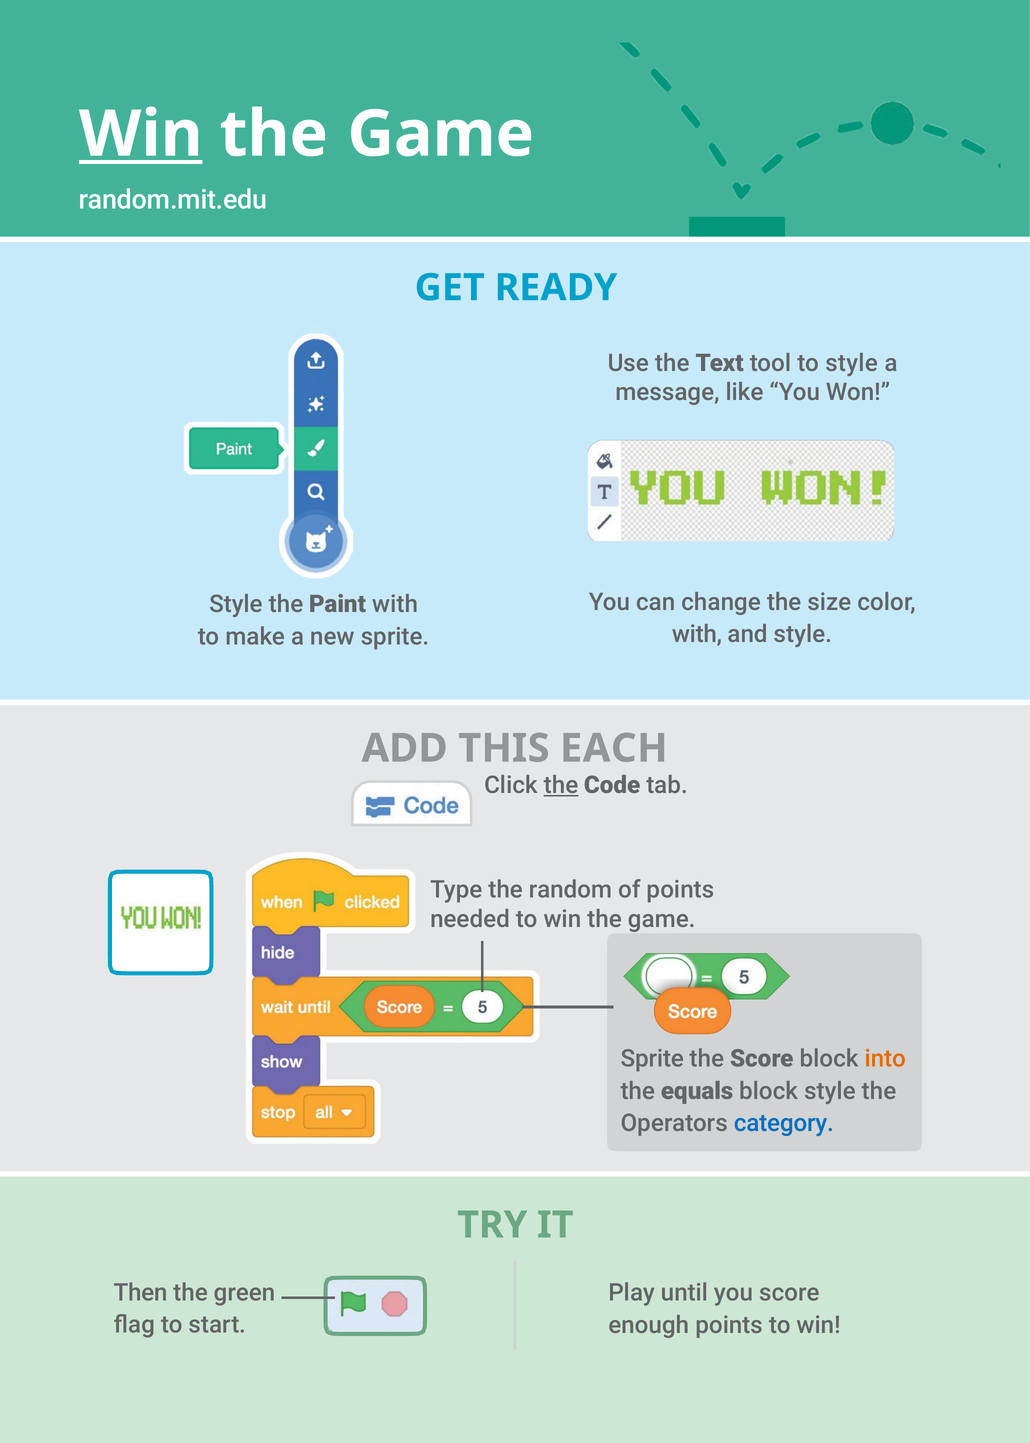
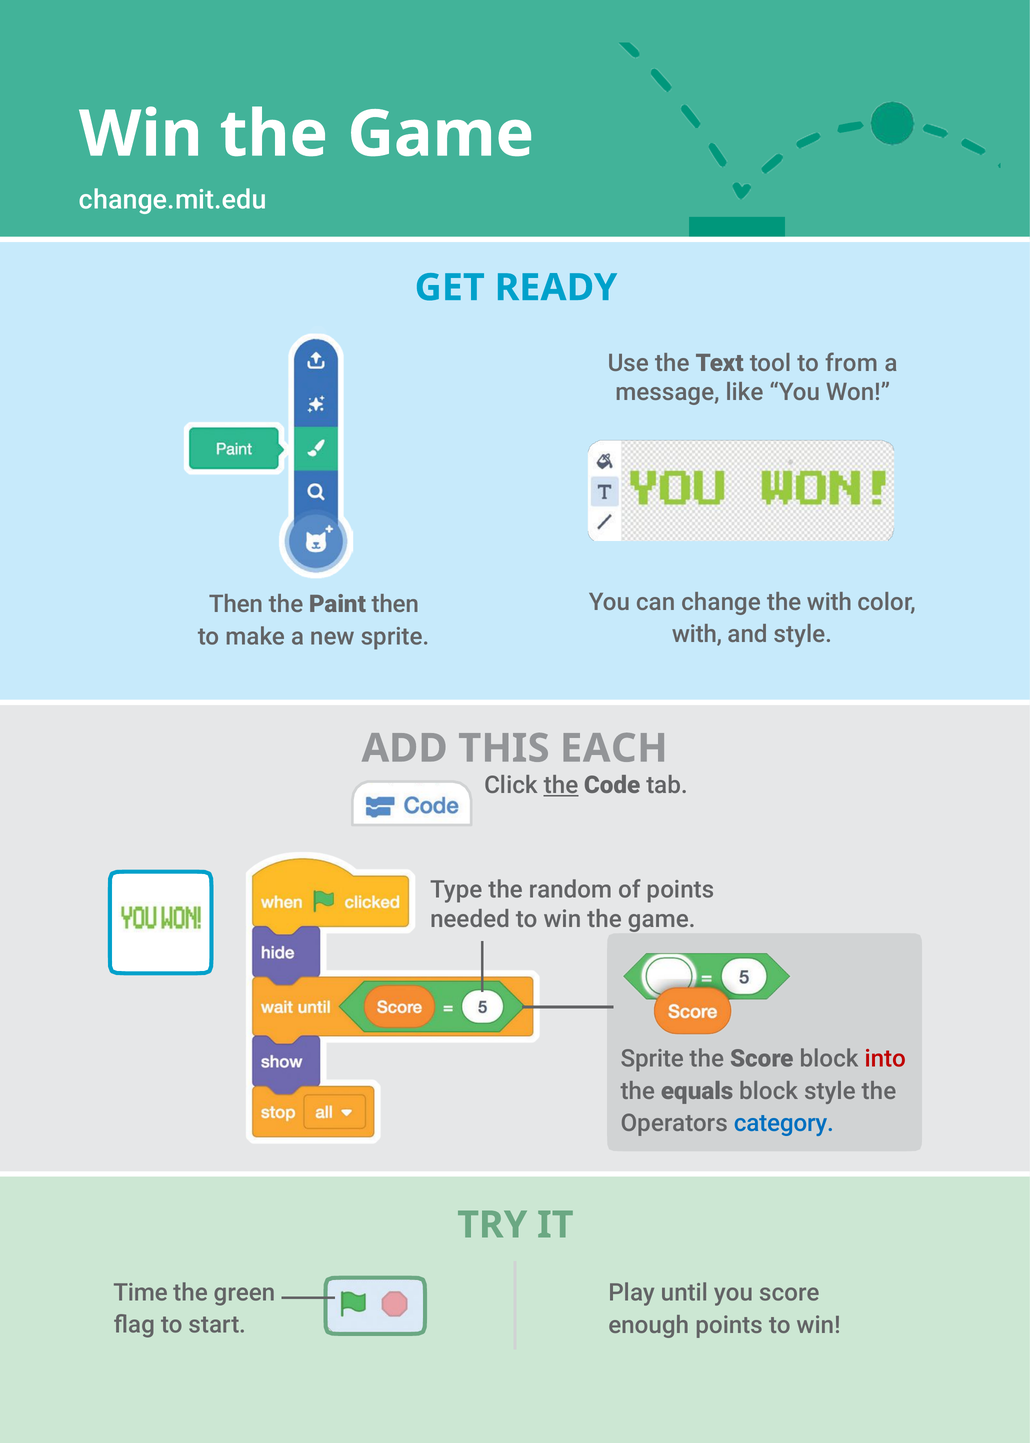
Win at (141, 134) underline: present -> none
random.mit.edu: random.mit.edu -> change.mit.edu
to style: style -> from
the size: size -> with
Style at (236, 604): Style -> Then
Paint with: with -> then
into colour: orange -> red
Then: Then -> Time
